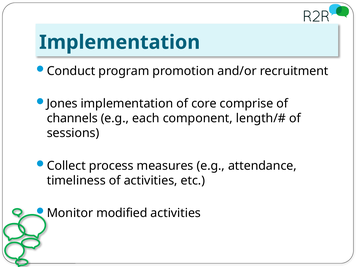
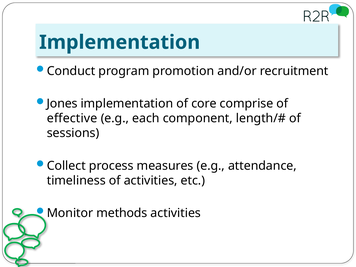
channels: channels -> effective
modified: modified -> methods
